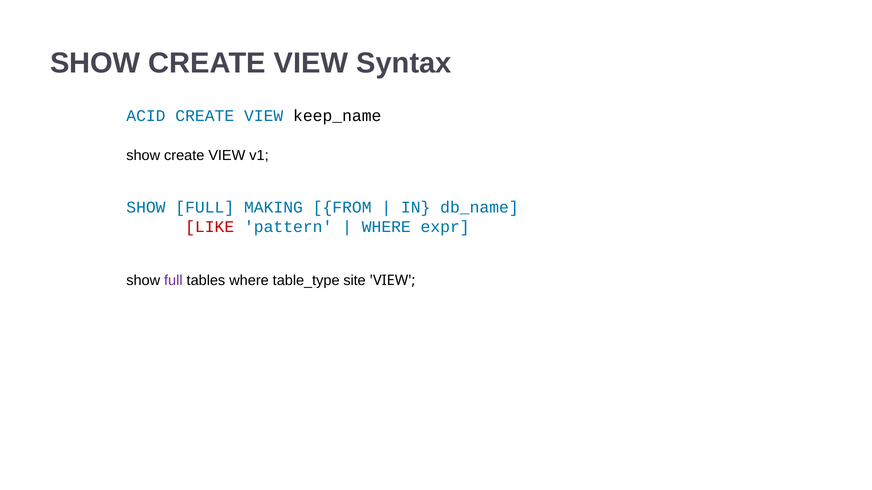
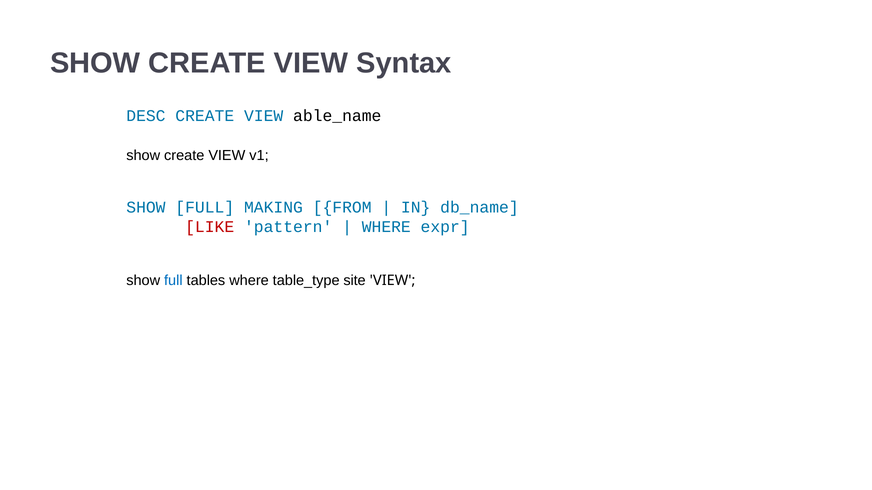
ACID: ACID -> DESC
keep_name: keep_name -> able_name
full at (173, 281) colour: purple -> blue
